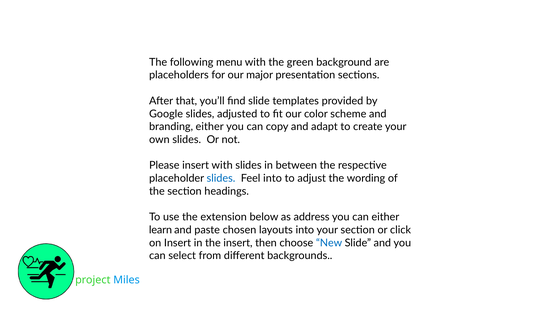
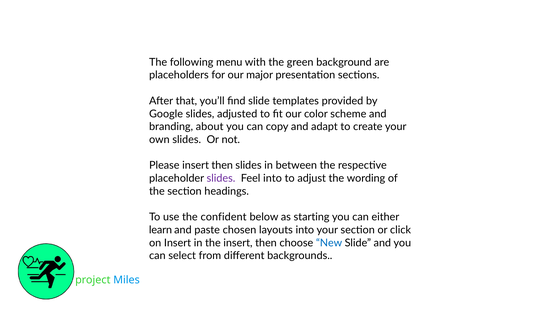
branding either: either -> about
Please insert with: with -> then
slides at (221, 178) colour: blue -> purple
extension: extension -> confident
address: address -> starting
